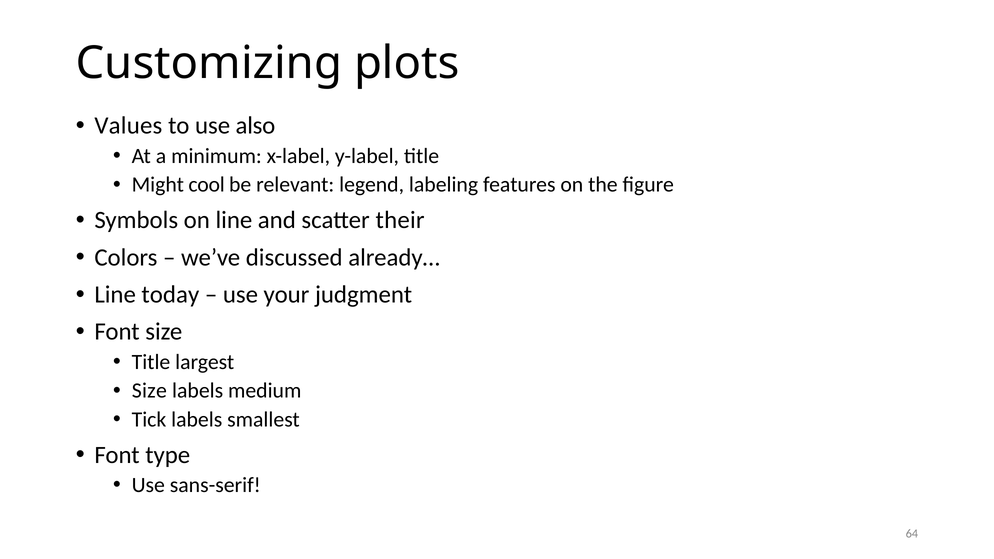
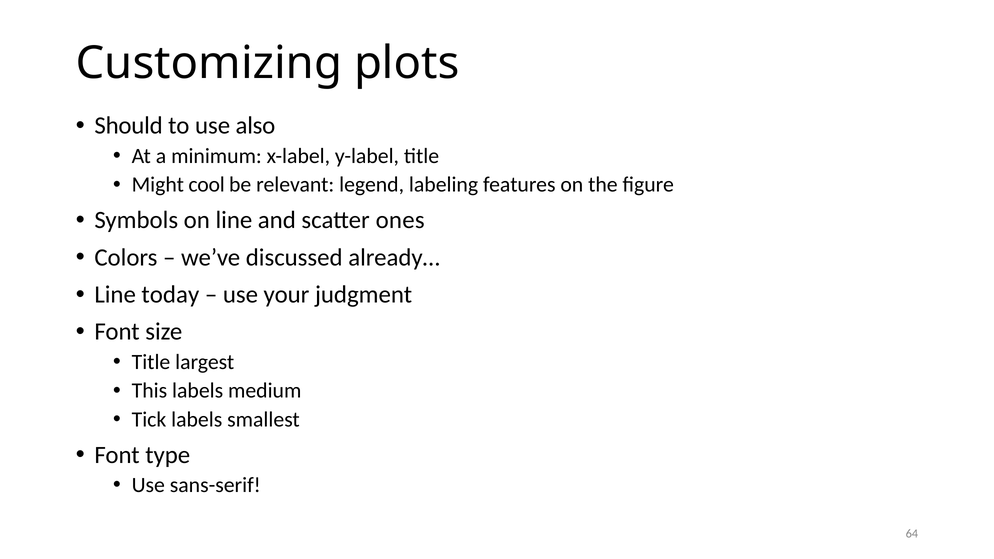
Values: Values -> Should
their: their -> ones
Size at (149, 391): Size -> This
